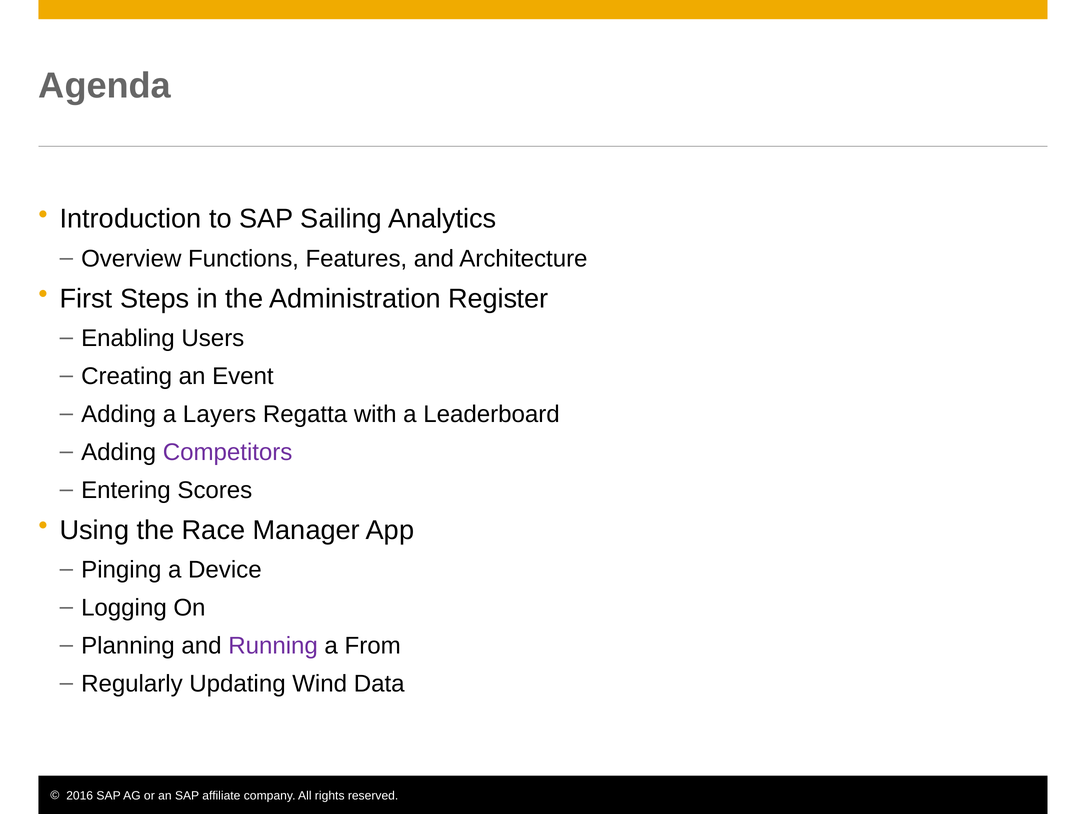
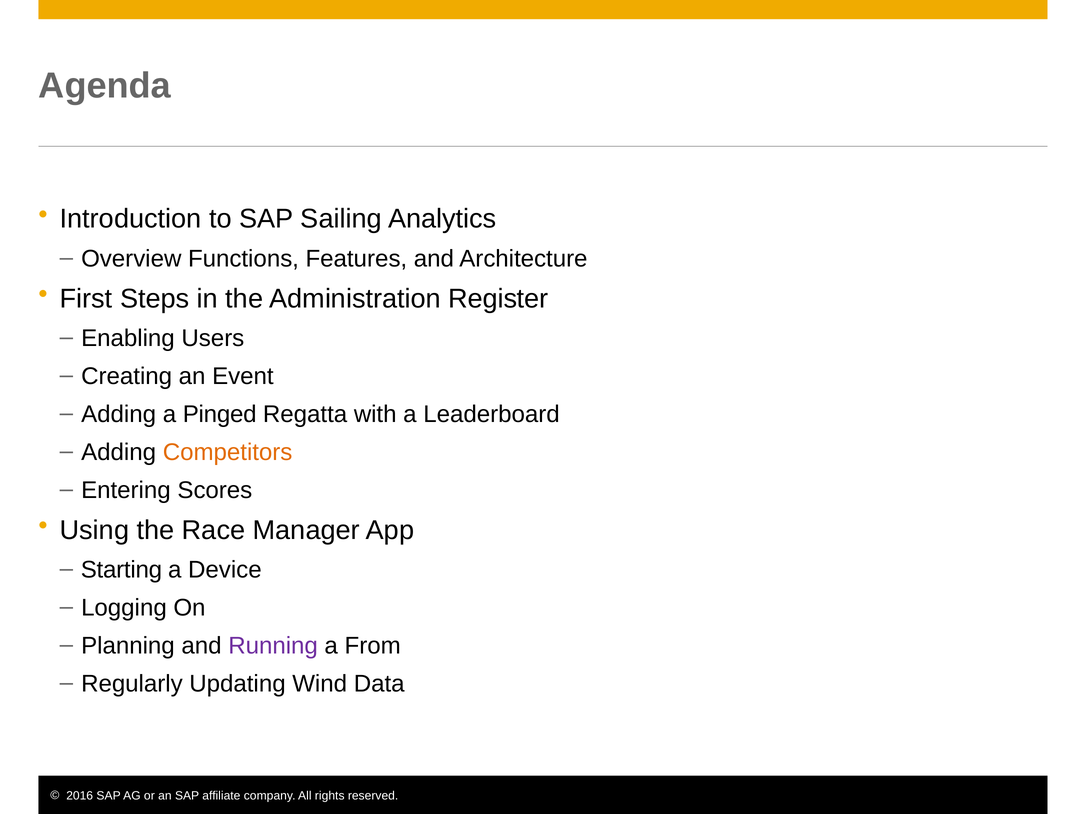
Layers: Layers -> Pinged
Competitors colour: purple -> orange
Pinging: Pinging -> Starting
